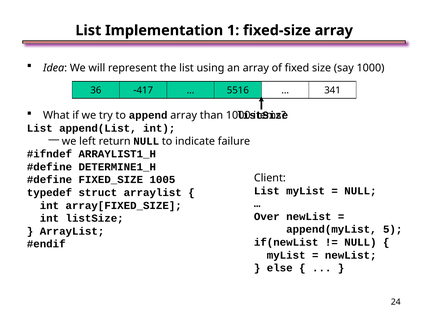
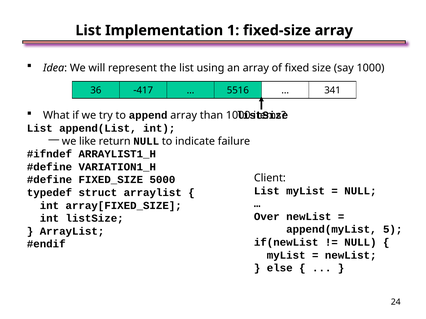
left: left -> like
DETERMINE1_H: DETERMINE1_H -> VARIATION1_H
1005: 1005 -> 5000
